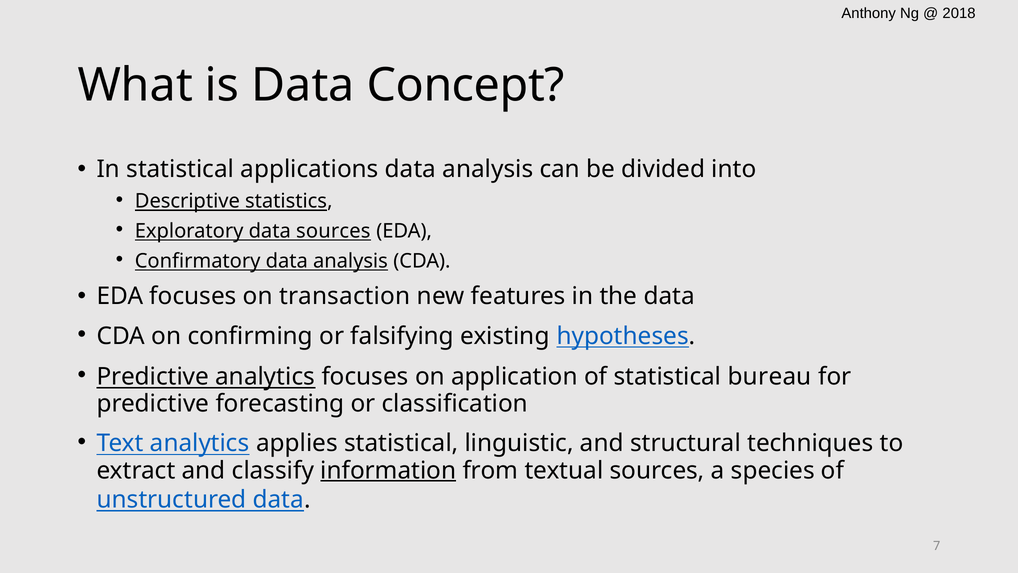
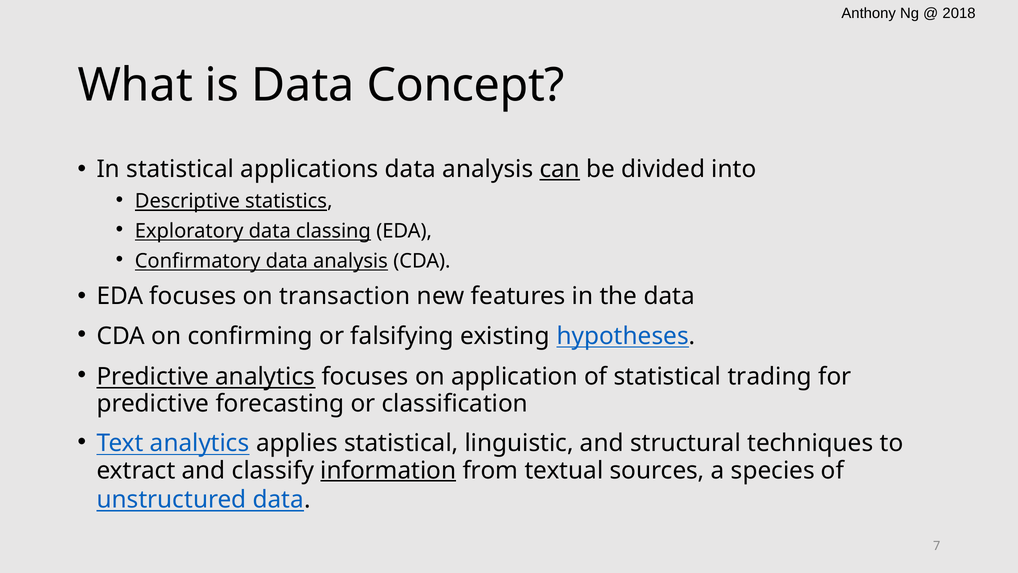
can underline: none -> present
data sources: sources -> classing
bureau: bureau -> trading
